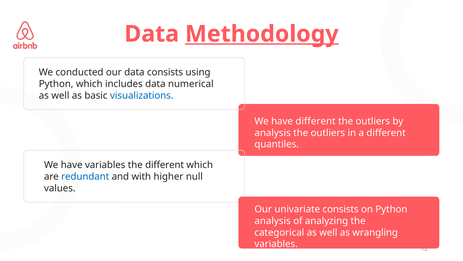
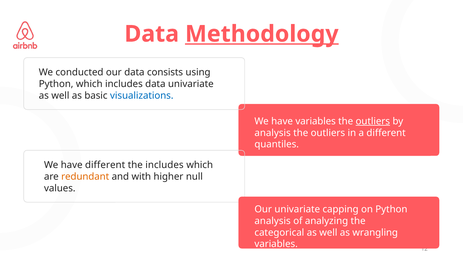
data numerical: numerical -> univariate
have different: different -> variables
outliers at (373, 121) underline: none -> present
have variables: variables -> different
the different: different -> includes
redundant colour: blue -> orange
univariate consists: consists -> capping
